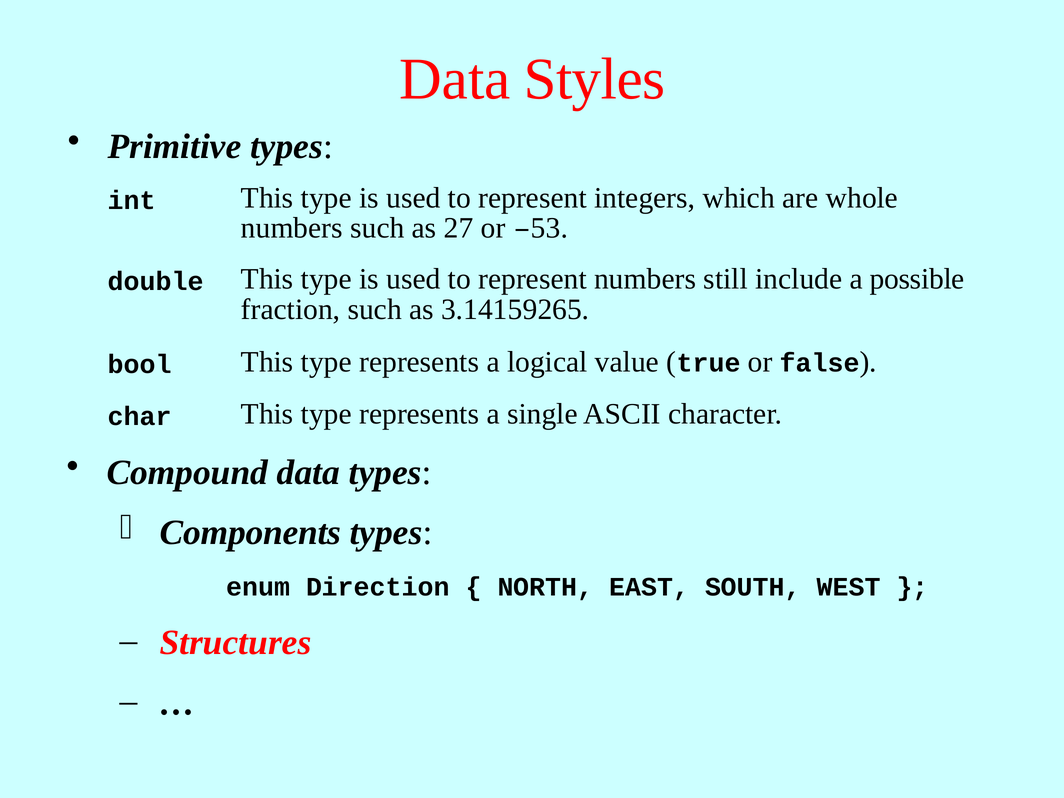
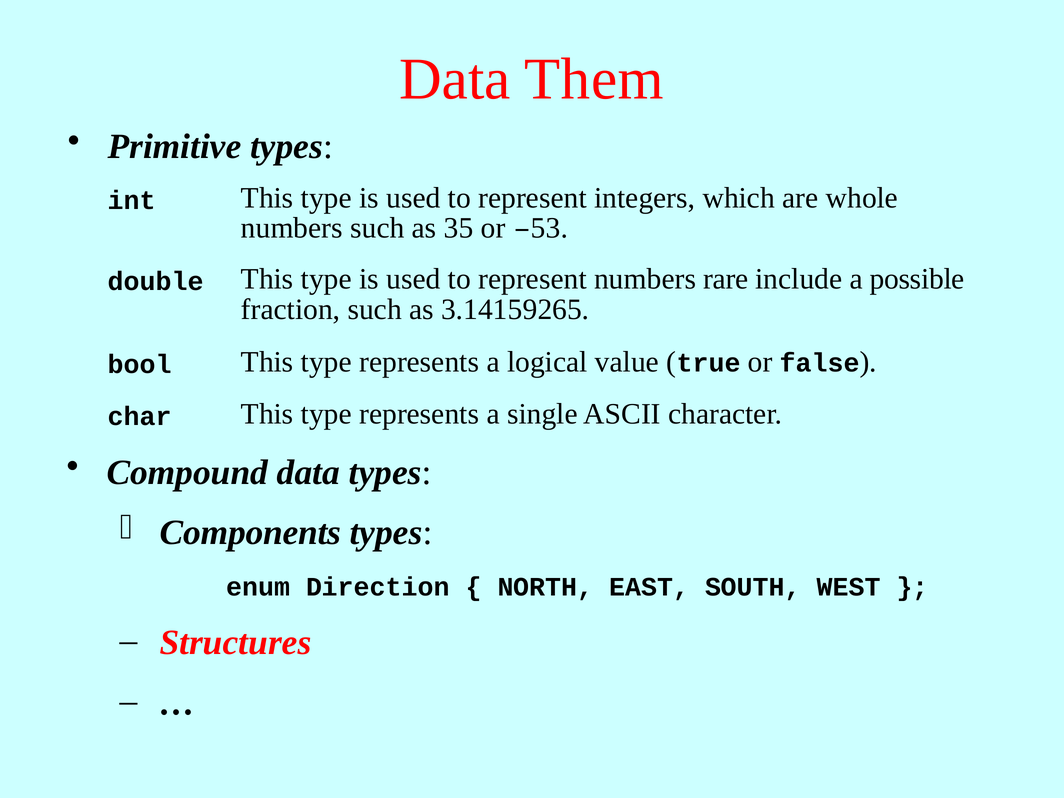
Styles: Styles -> Them
27: 27 -> 35
still: still -> rare
